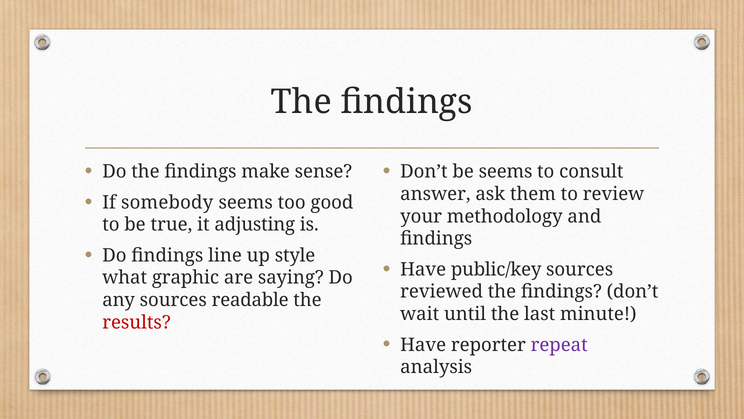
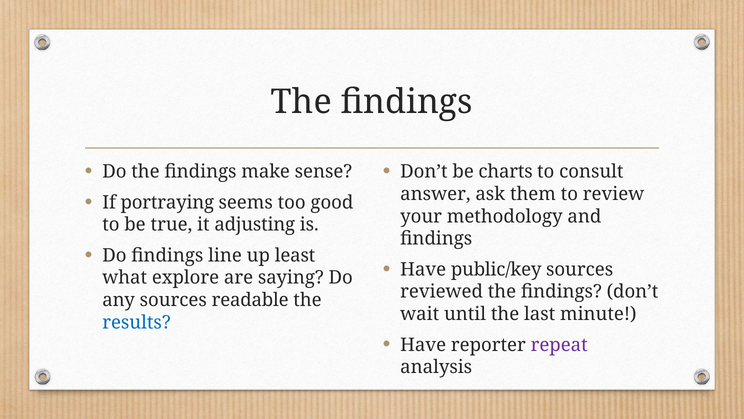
be seems: seems -> charts
somebody: somebody -> portraying
style: style -> least
graphic: graphic -> explore
results colour: red -> blue
